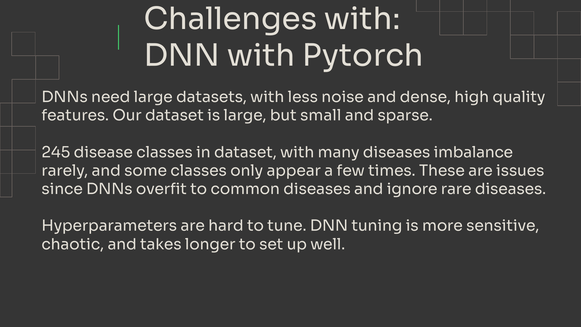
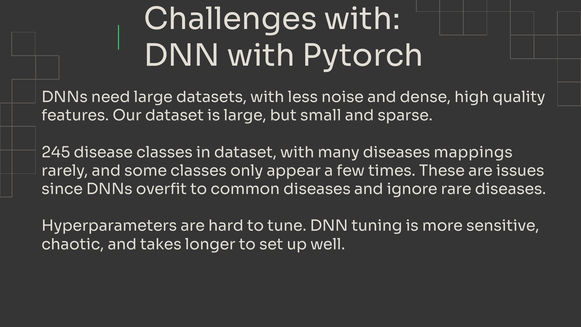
imbalance: imbalance -> mappings
